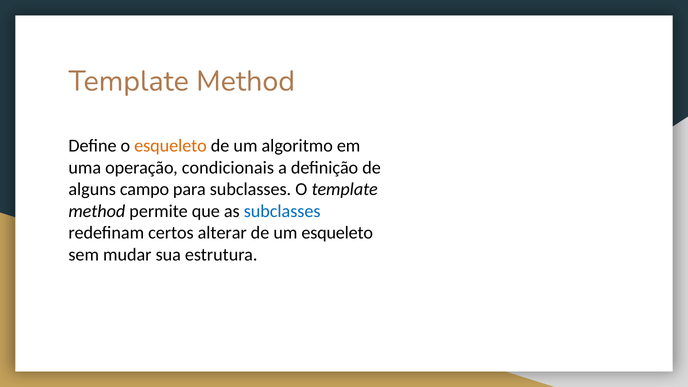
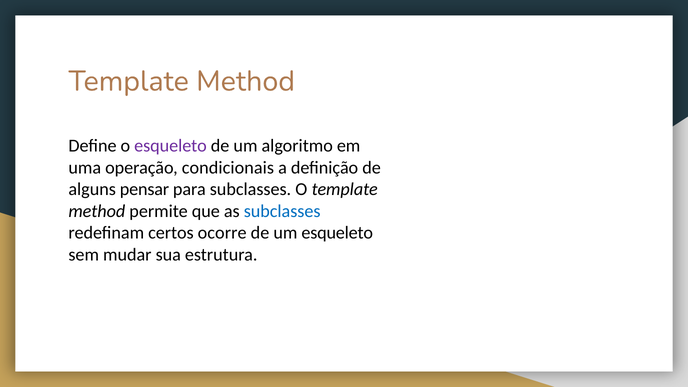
esqueleto at (171, 146) colour: orange -> purple
campo: campo -> pensar
alterar: alterar -> ocorre
